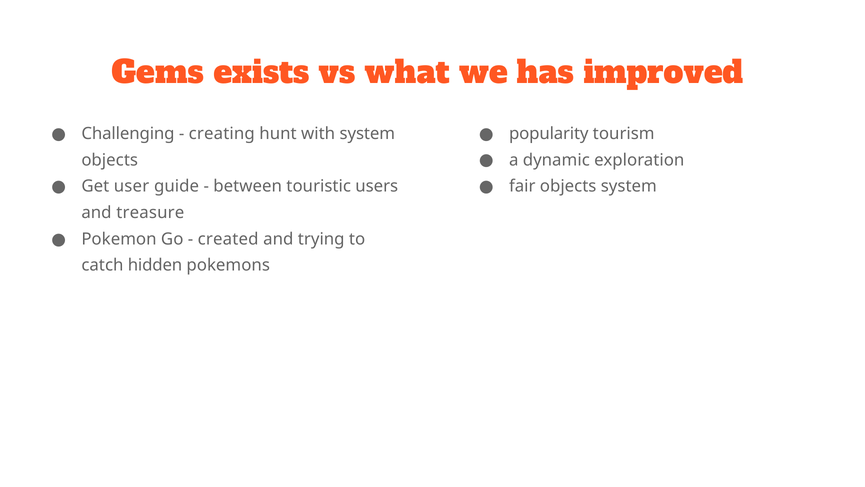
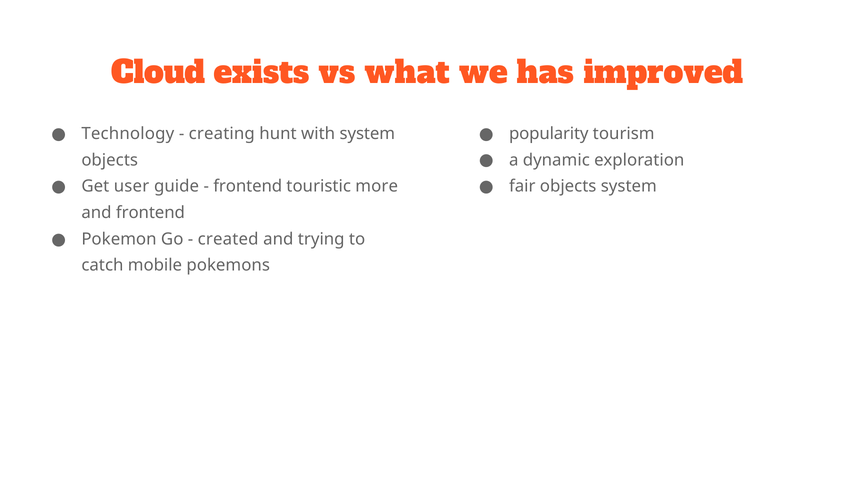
Gems: Gems -> Cloud
Challenging: Challenging -> Technology
between at (248, 186): between -> frontend
users: users -> more
and treasure: treasure -> frontend
hidden: hidden -> mobile
